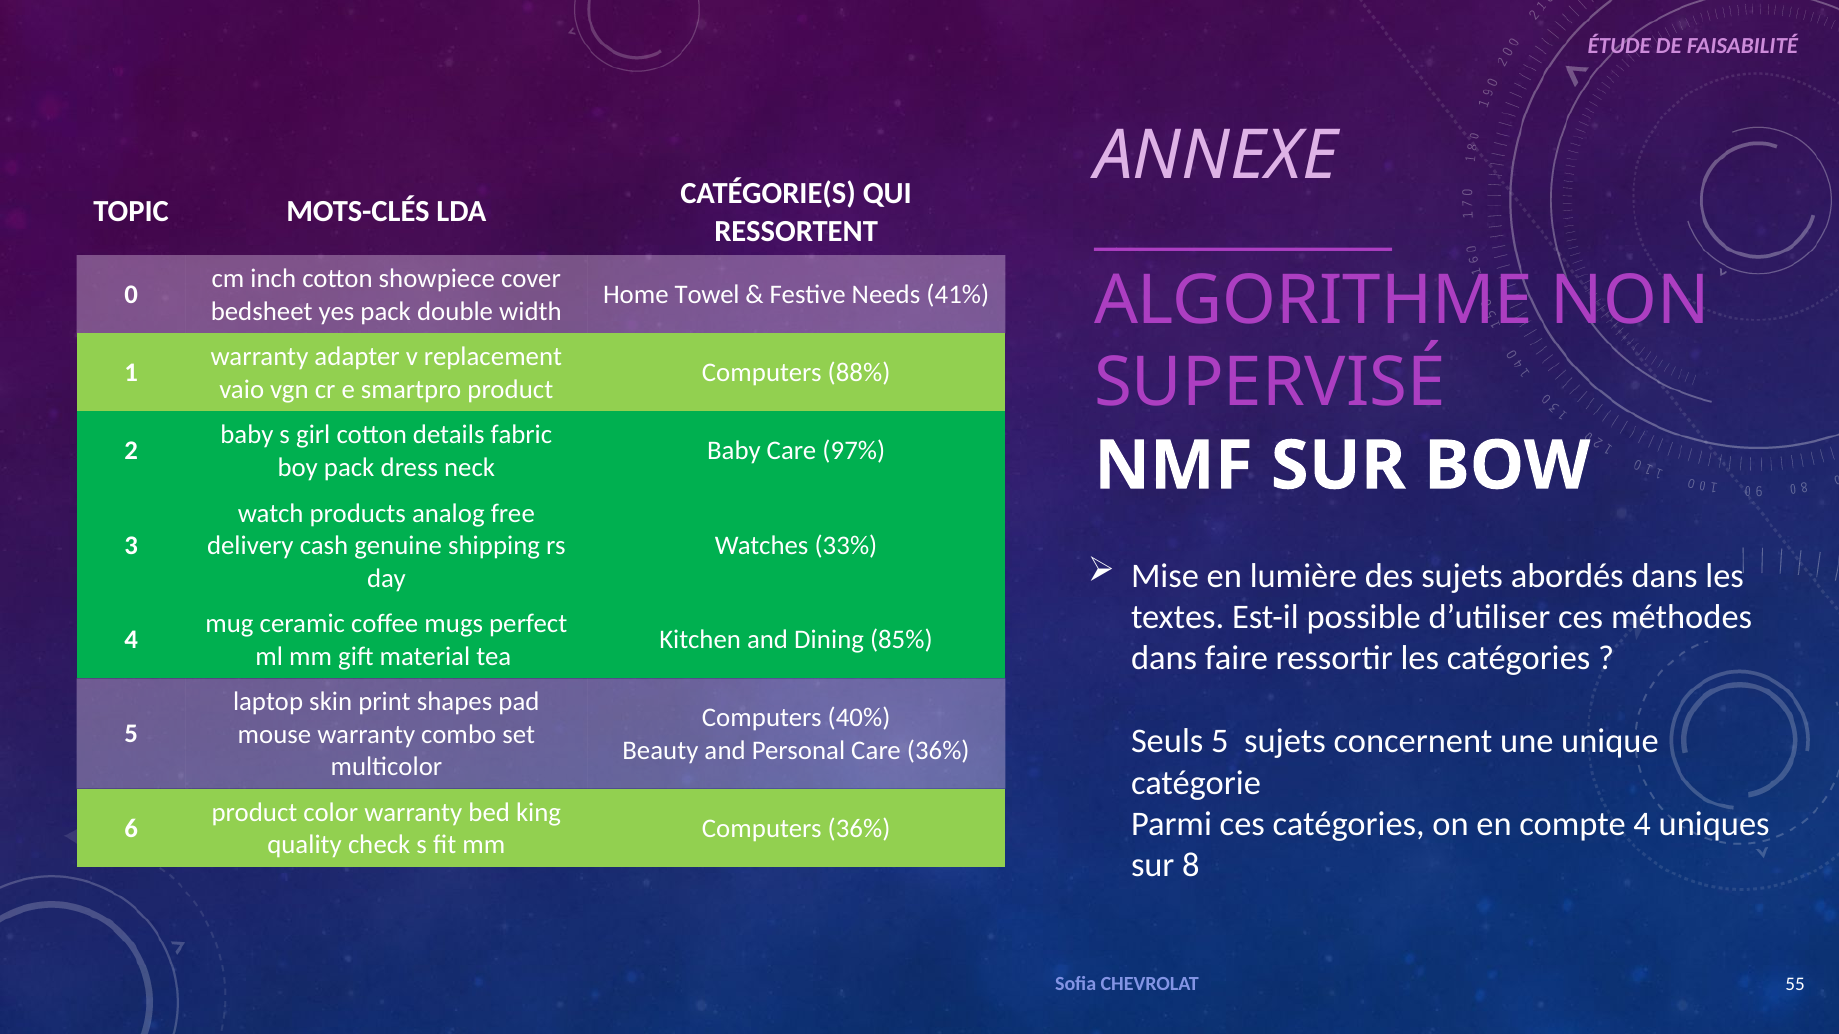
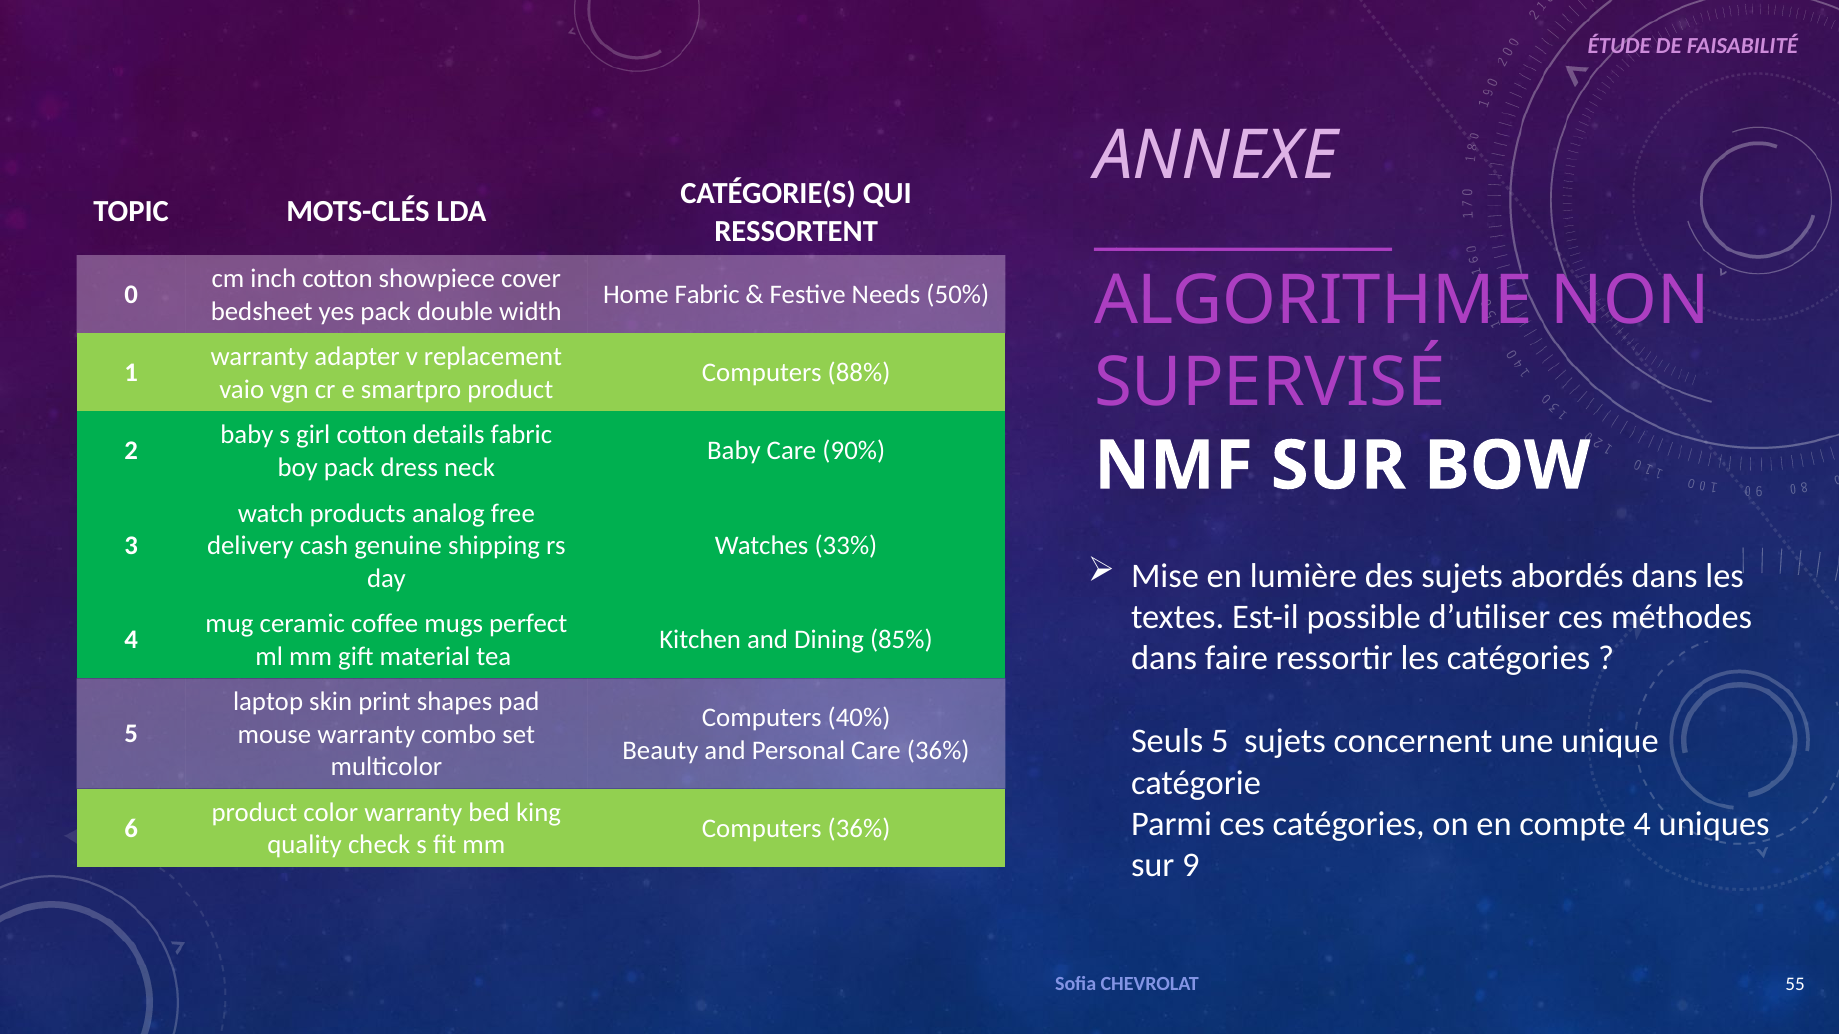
Home Towel: Towel -> Fabric
41%: 41% -> 50%
97%: 97% -> 90%
8: 8 -> 9
